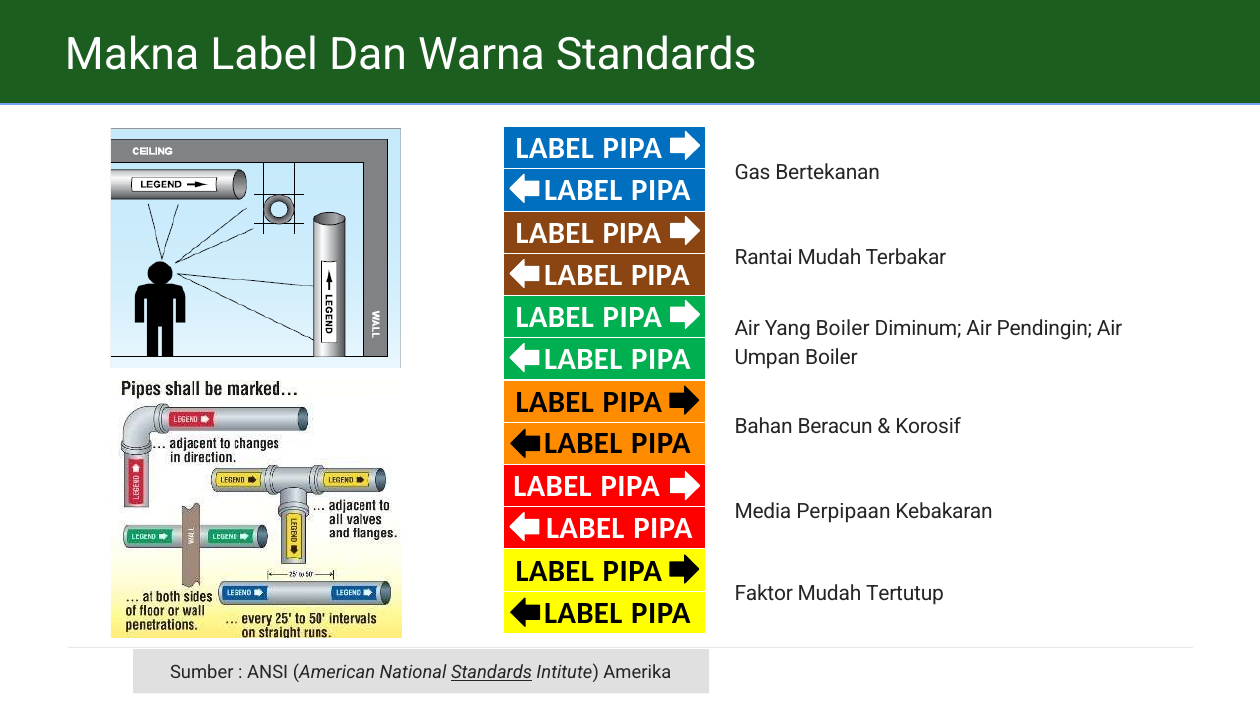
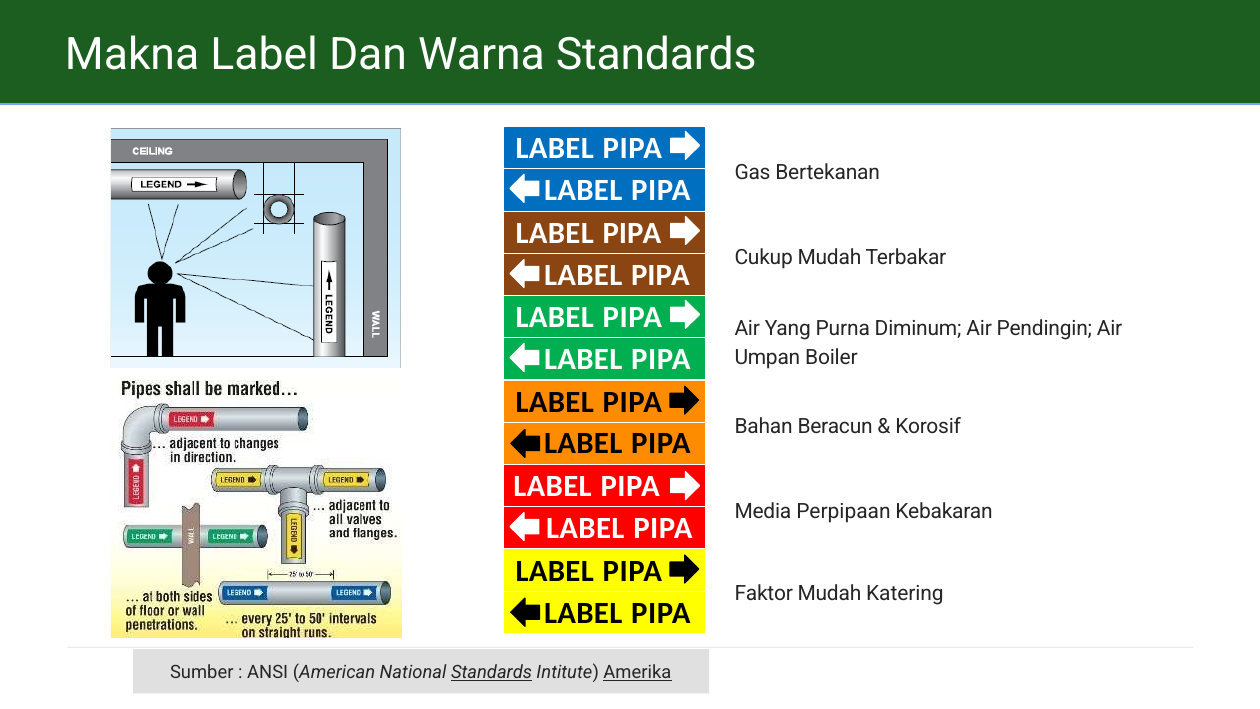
Rantai: Rantai -> Cukup
Yang Boiler: Boiler -> Purna
Tertutup: Tertutup -> Katering
Amerika underline: none -> present
